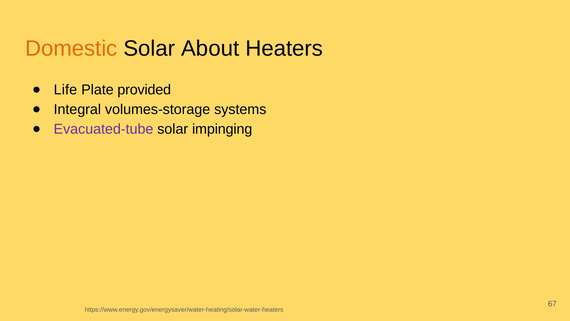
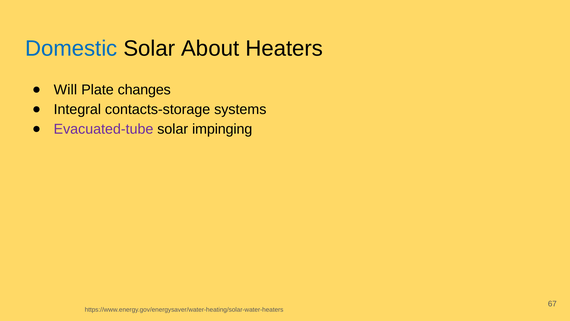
Domestic colour: orange -> blue
Life: Life -> Will
provided: provided -> changes
volumes-storage: volumes-storage -> contacts-storage
